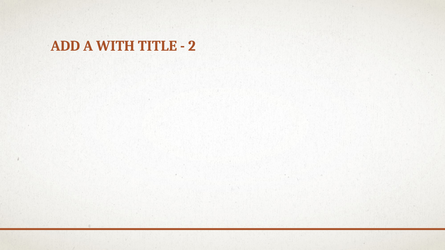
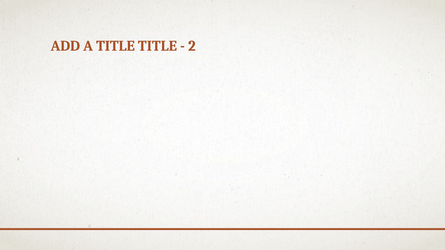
A WITH: WITH -> TITLE
